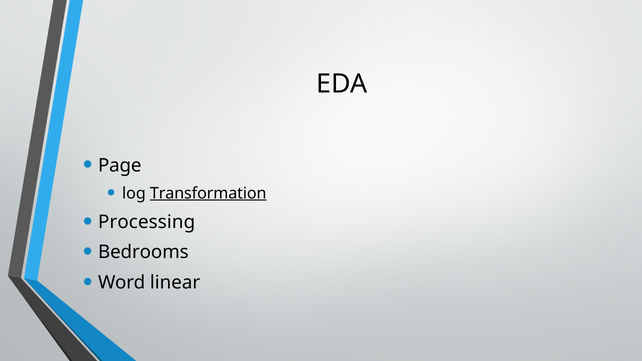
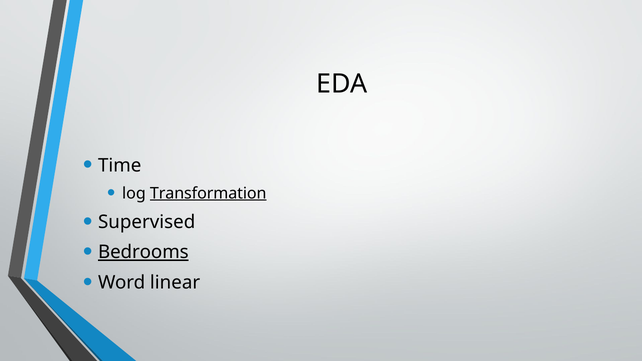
Page: Page -> Time
Processing: Processing -> Supervised
Bedrooms underline: none -> present
